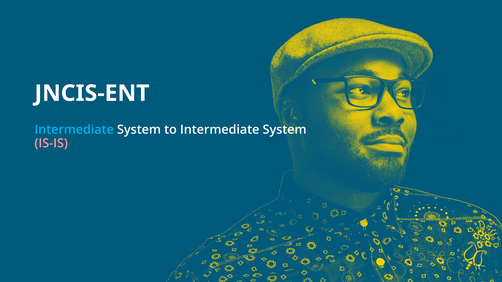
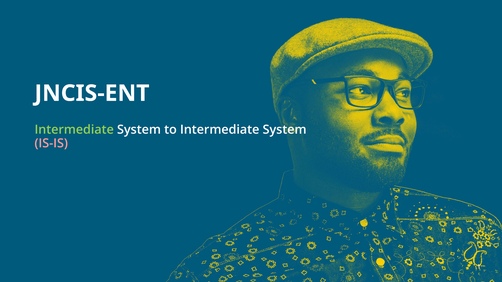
Intermediate at (74, 130) colour: light blue -> light green
